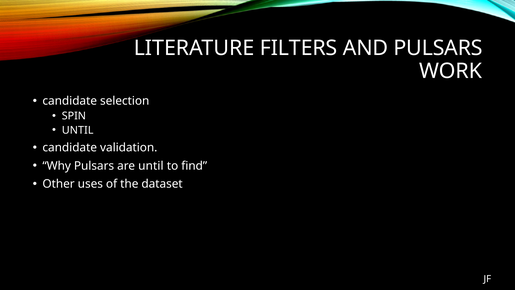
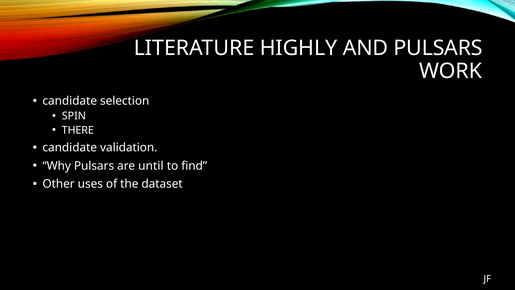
FILTERS: FILTERS -> HIGHLY
UNTIL at (78, 130): UNTIL -> THERE
